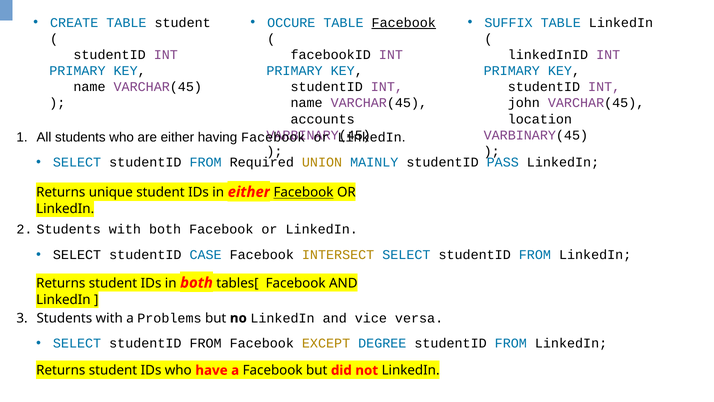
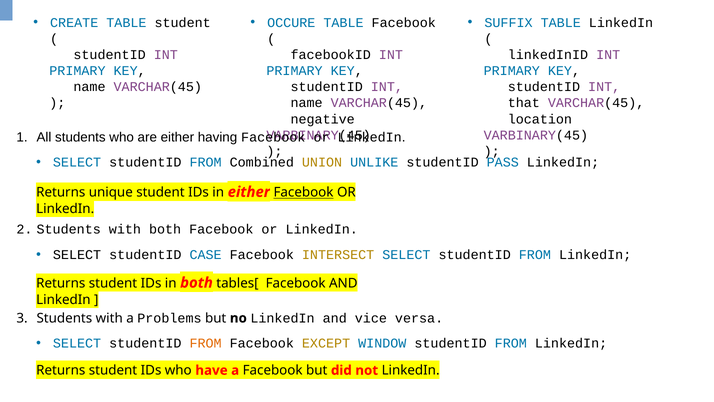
Facebook at (404, 23) underline: present -> none
john: john -> that
accounts: accounts -> negative
Required: Required -> Combined
MAINLY: MAINLY -> UNLIKE
FROM at (206, 343) colour: black -> orange
DEGREE: DEGREE -> WINDOW
